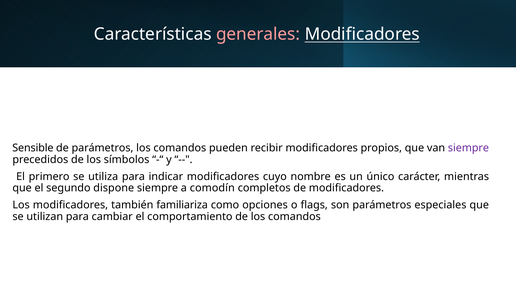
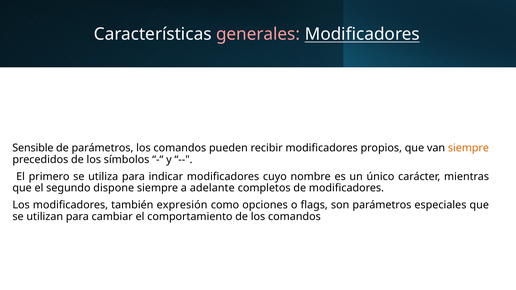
siempre at (468, 148) colour: purple -> orange
comodín: comodín -> adelante
familiariza: familiariza -> expresión
